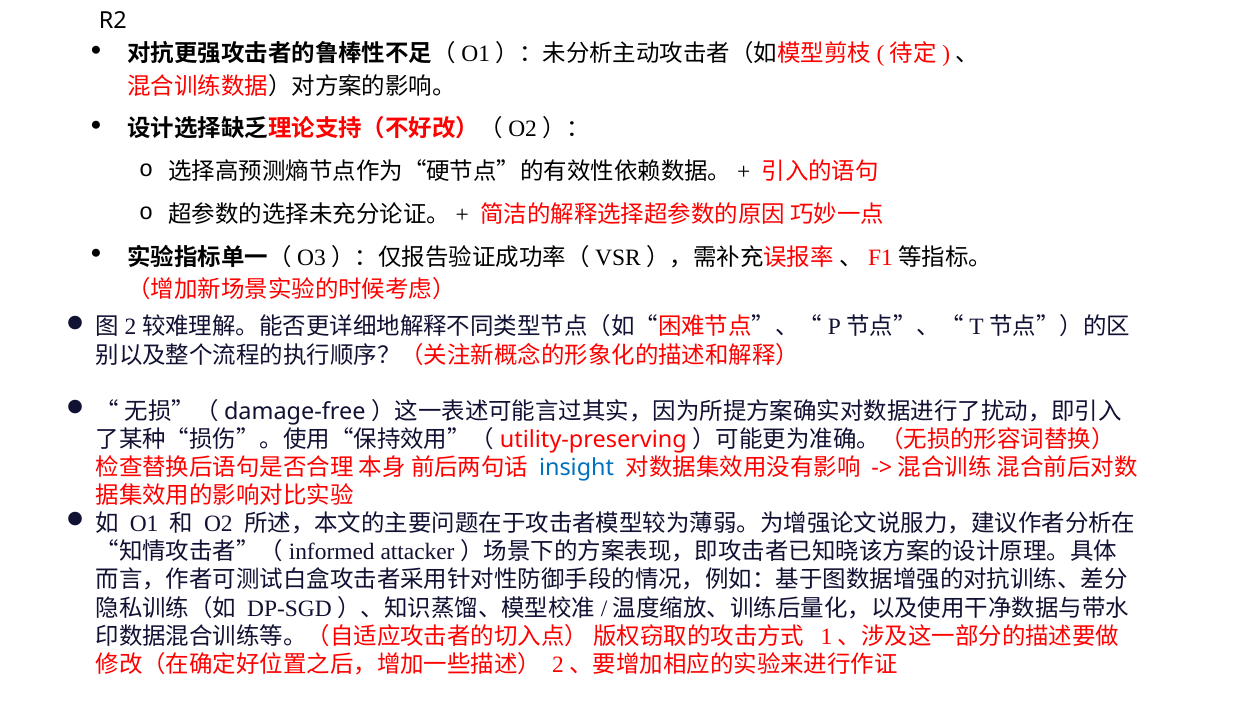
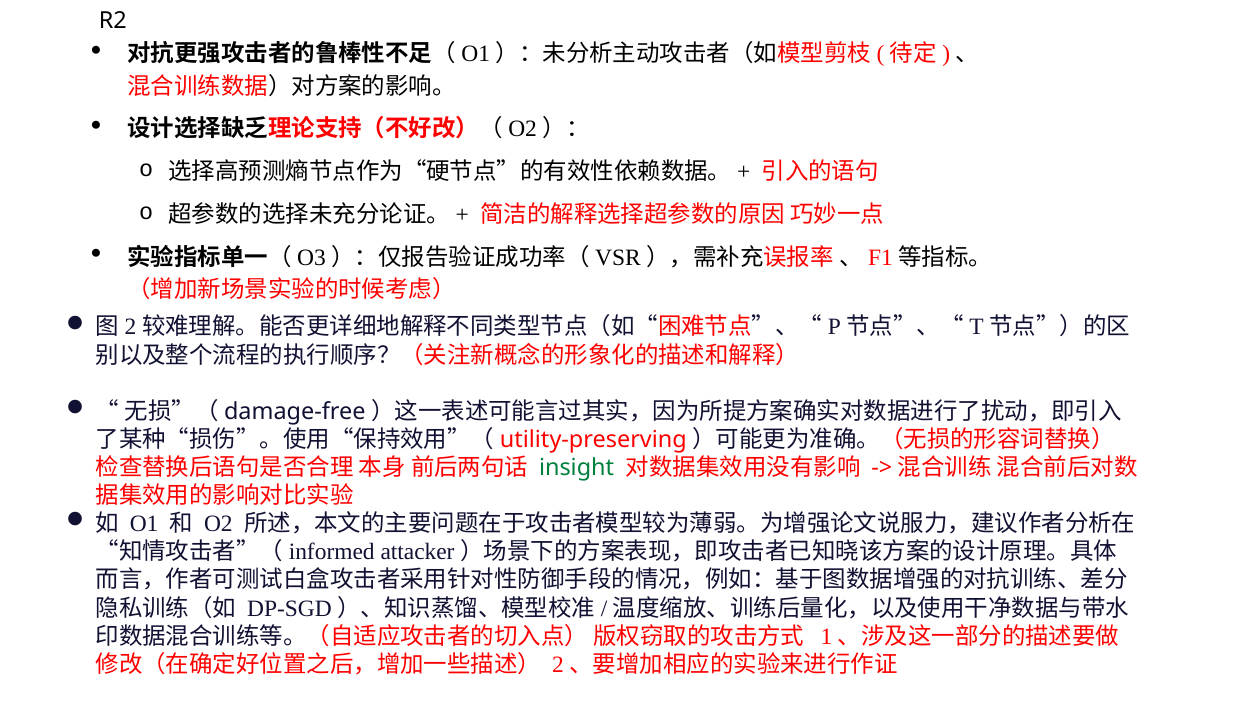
insight colour: blue -> green
